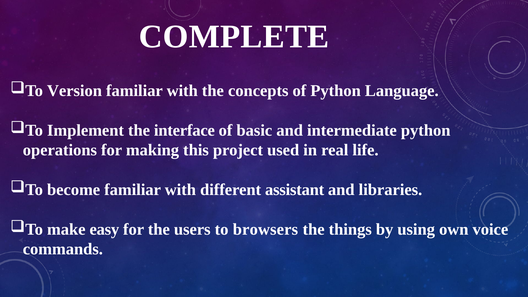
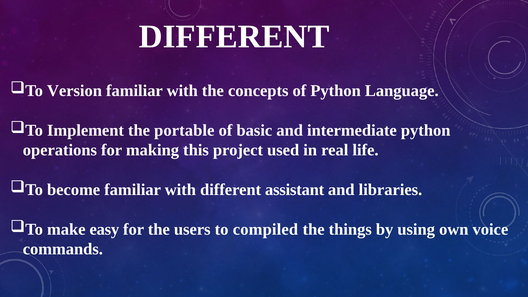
COMPLETE at (234, 37): COMPLETE -> DIFFERENT
interface: interface -> portable
browsers: browsers -> compiled
